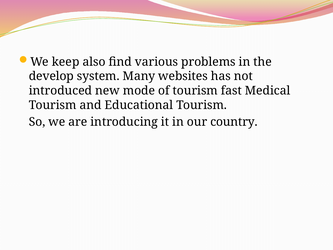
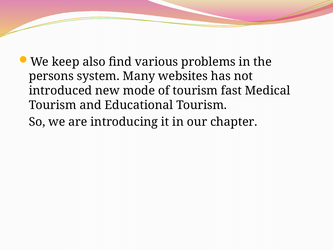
develop: develop -> persons
country: country -> chapter
